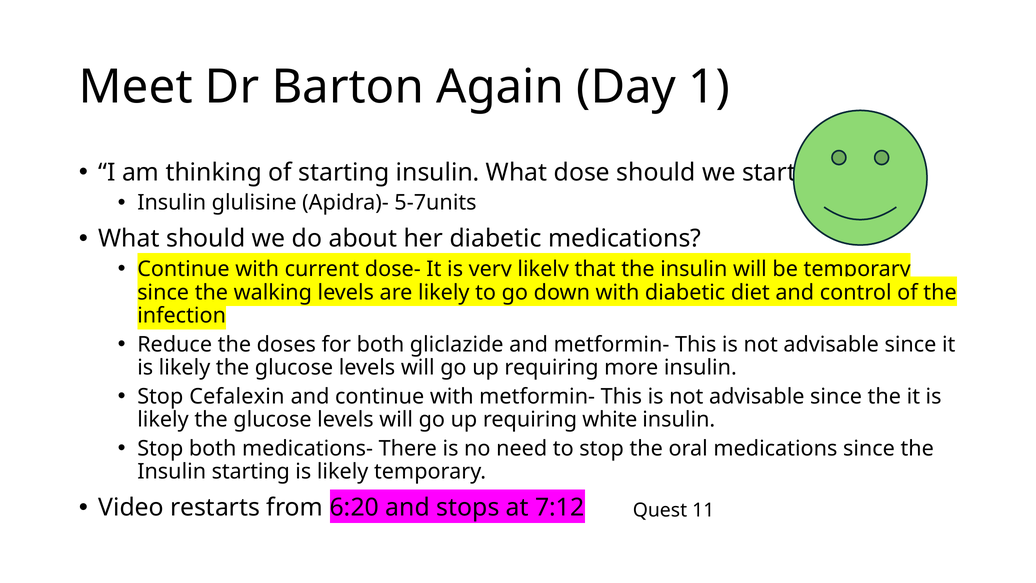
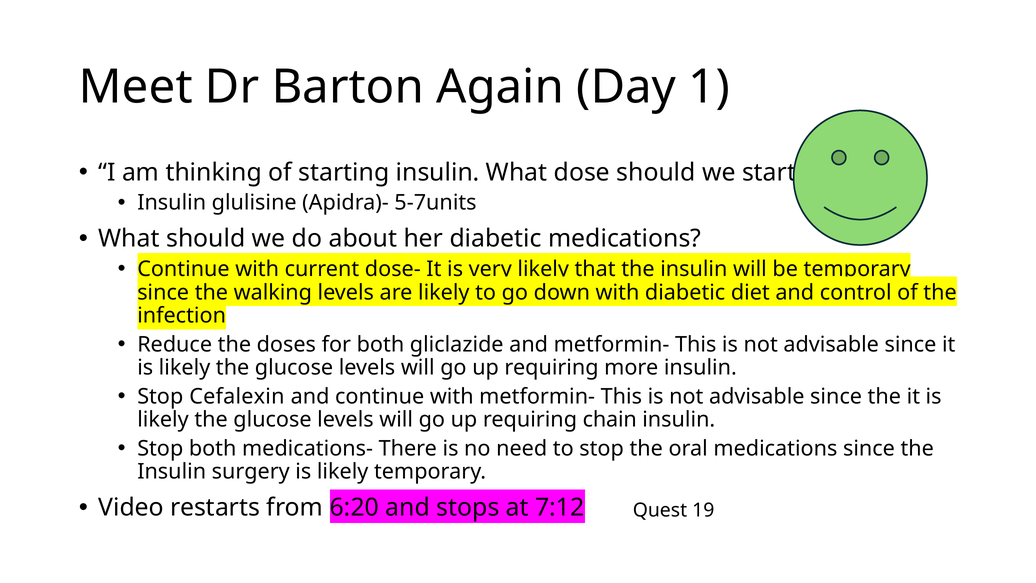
white: white -> chain
Insulin starting: starting -> surgery
11: 11 -> 19
